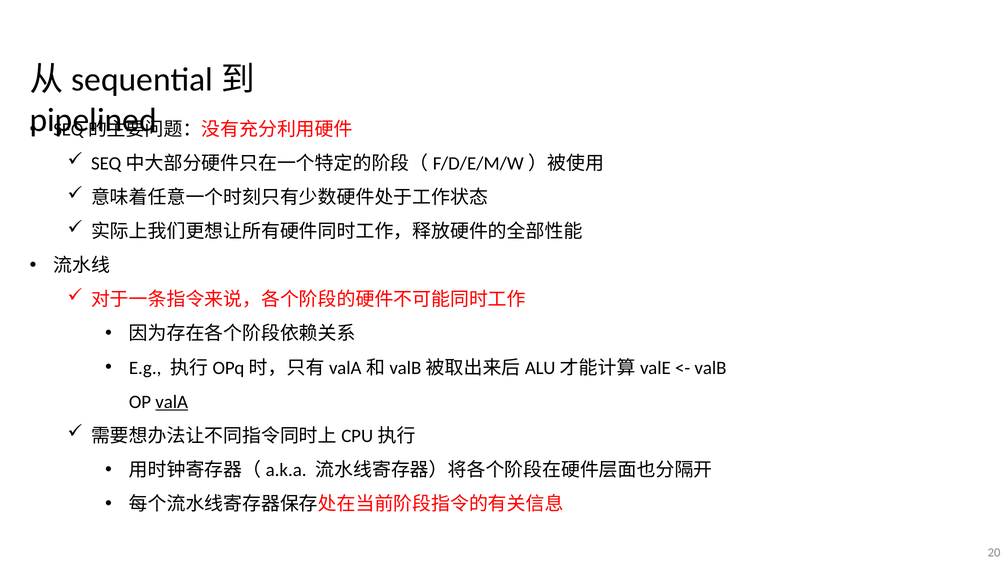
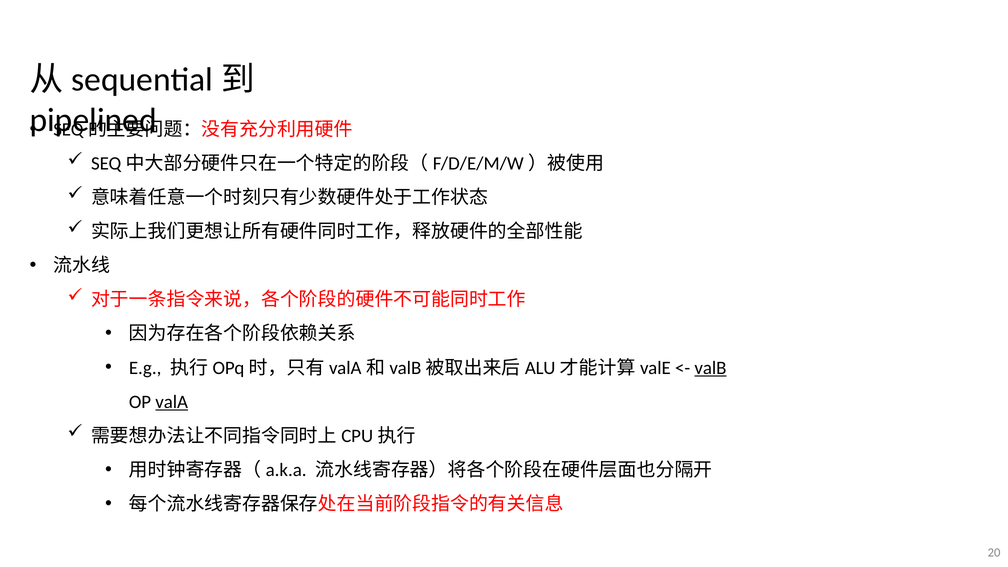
valB underline: none -> present
